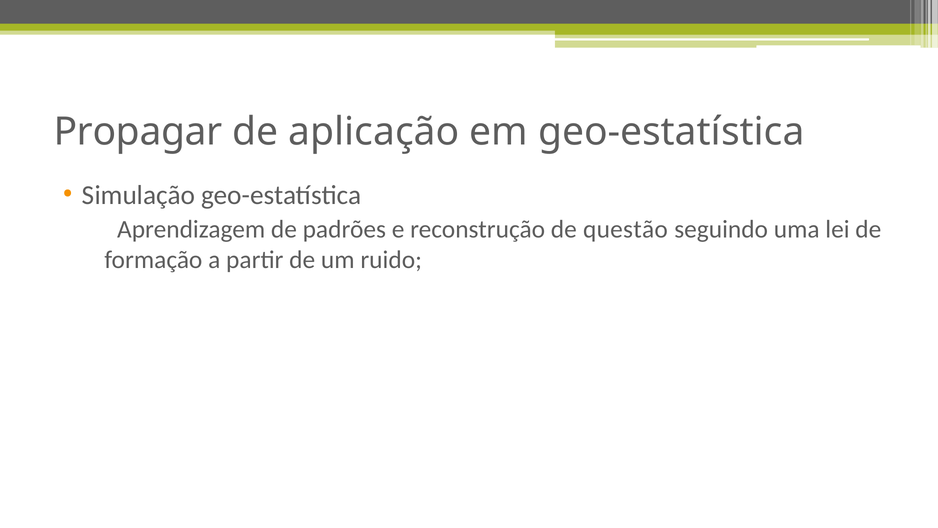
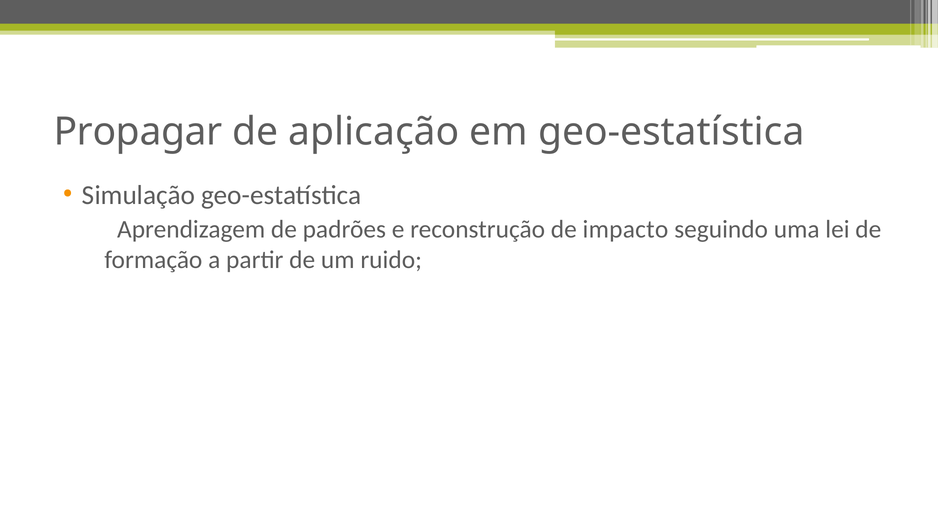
questão: questão -> impacto
